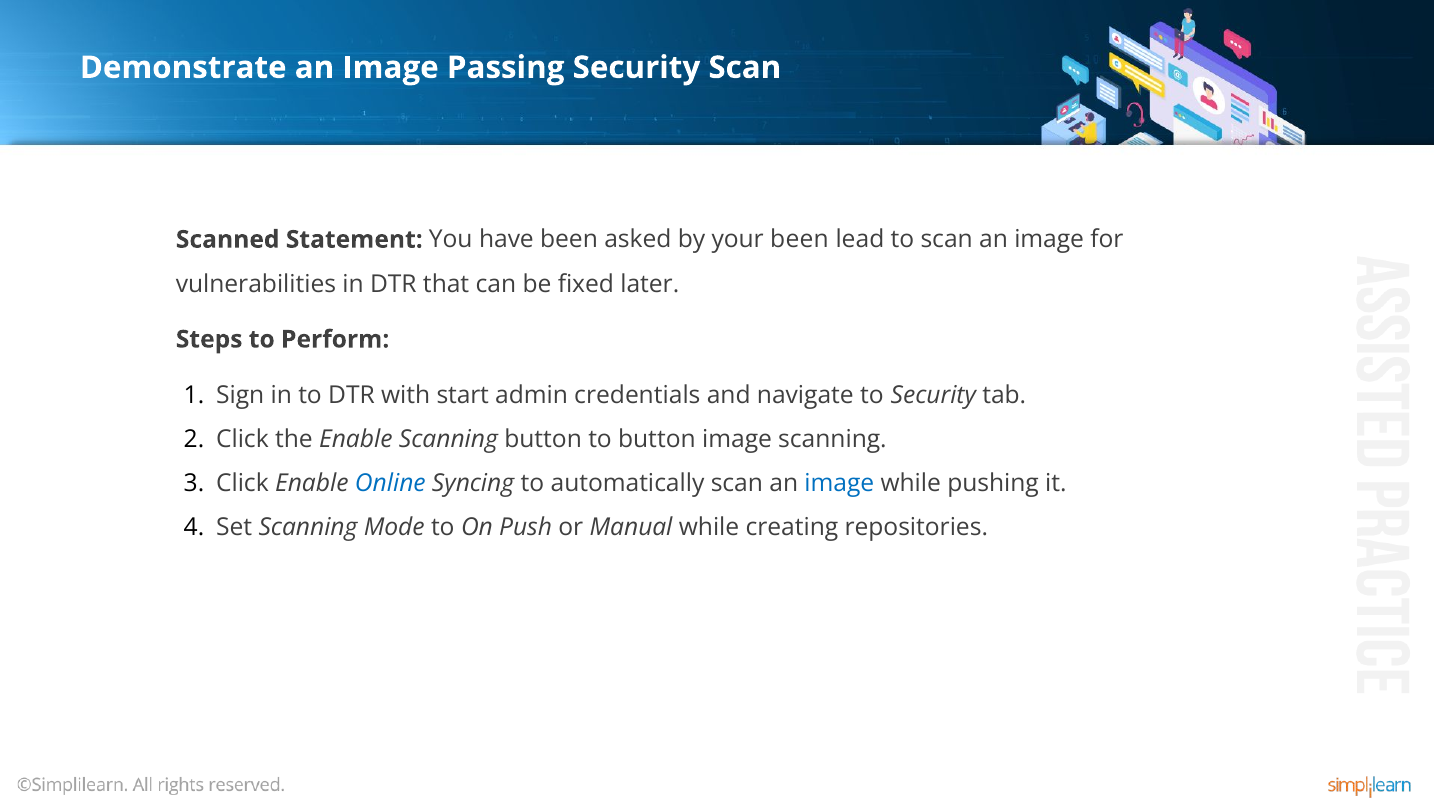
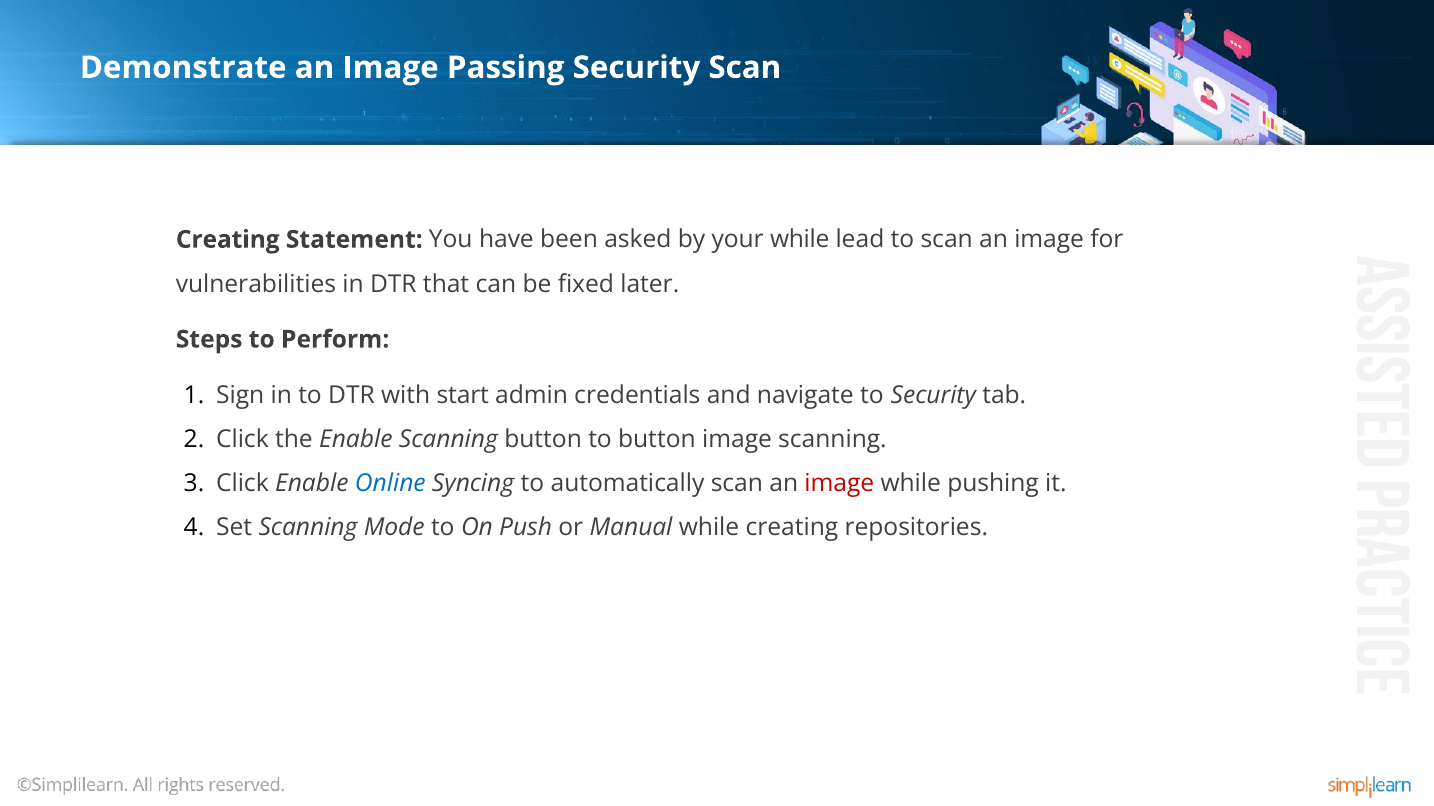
Scanned at (228, 240): Scanned -> Creating
your been: been -> while
image at (839, 484) colour: blue -> red
